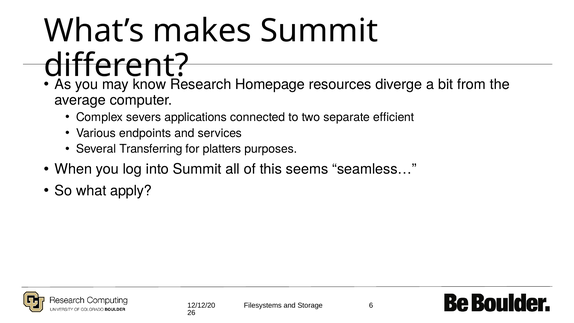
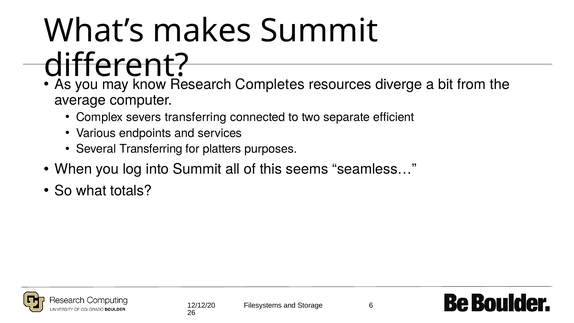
Homepage: Homepage -> Completes
severs applications: applications -> transferring
apply: apply -> totals
